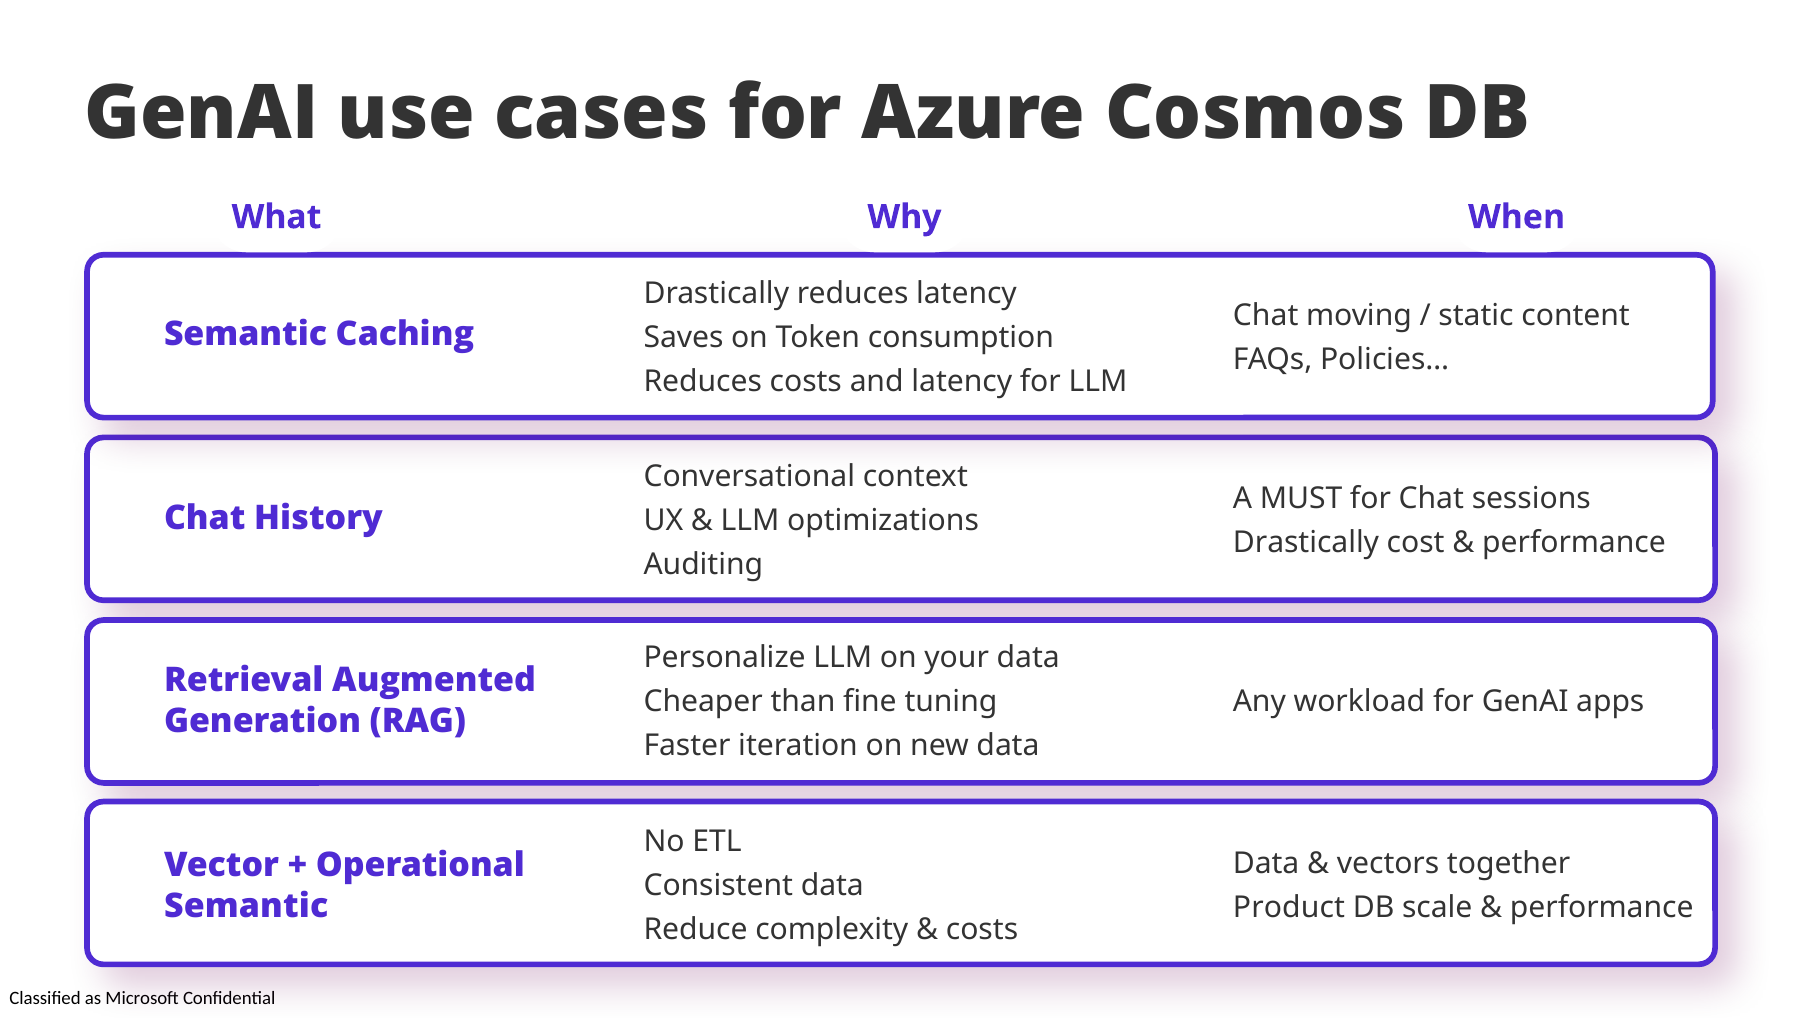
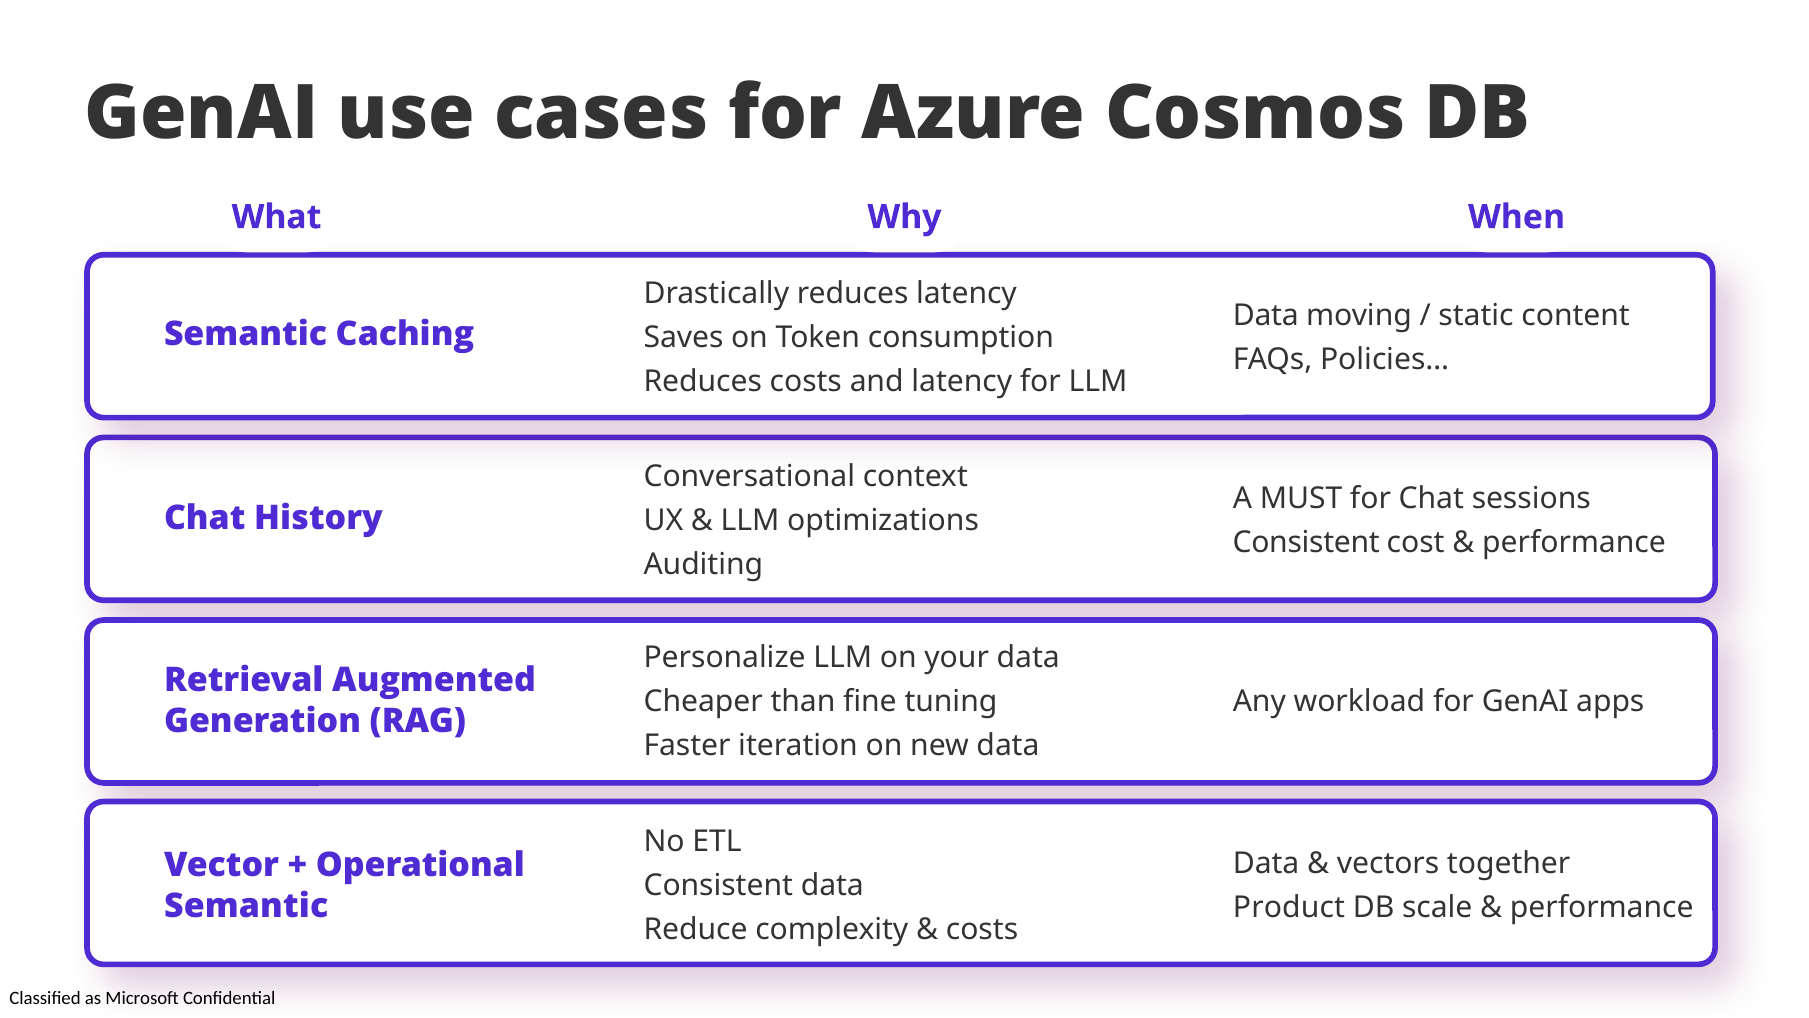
Chat at (1266, 315): Chat -> Data
Drastically at (1306, 542): Drastically -> Consistent
